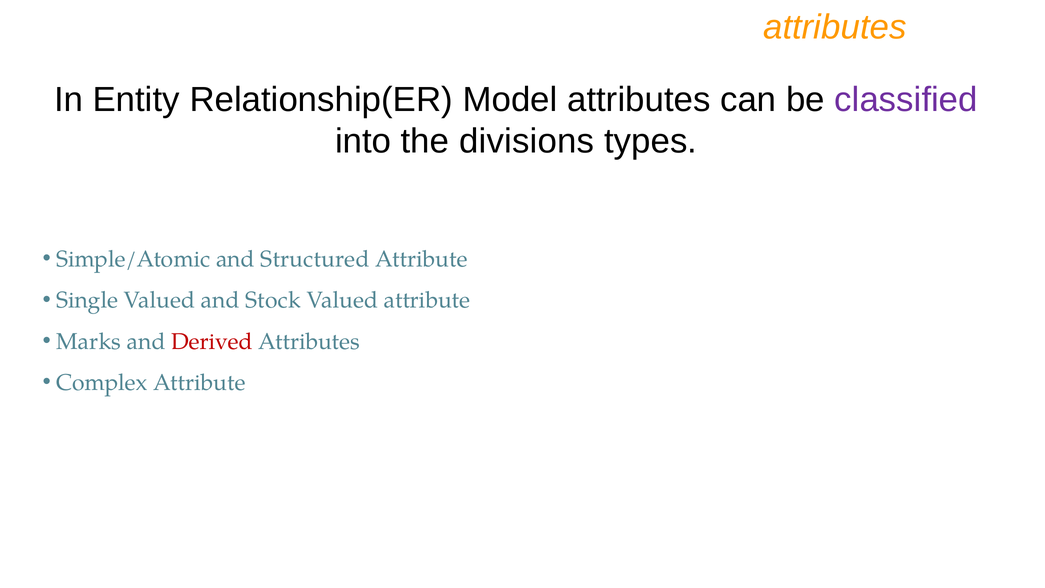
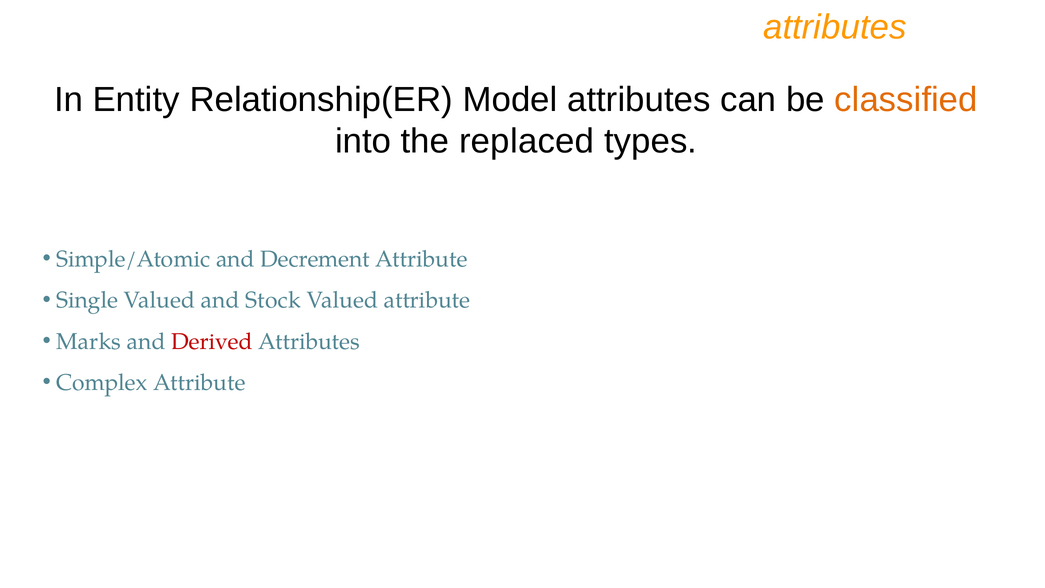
classified colour: purple -> orange
divisions: divisions -> replaced
Structured: Structured -> Decrement
